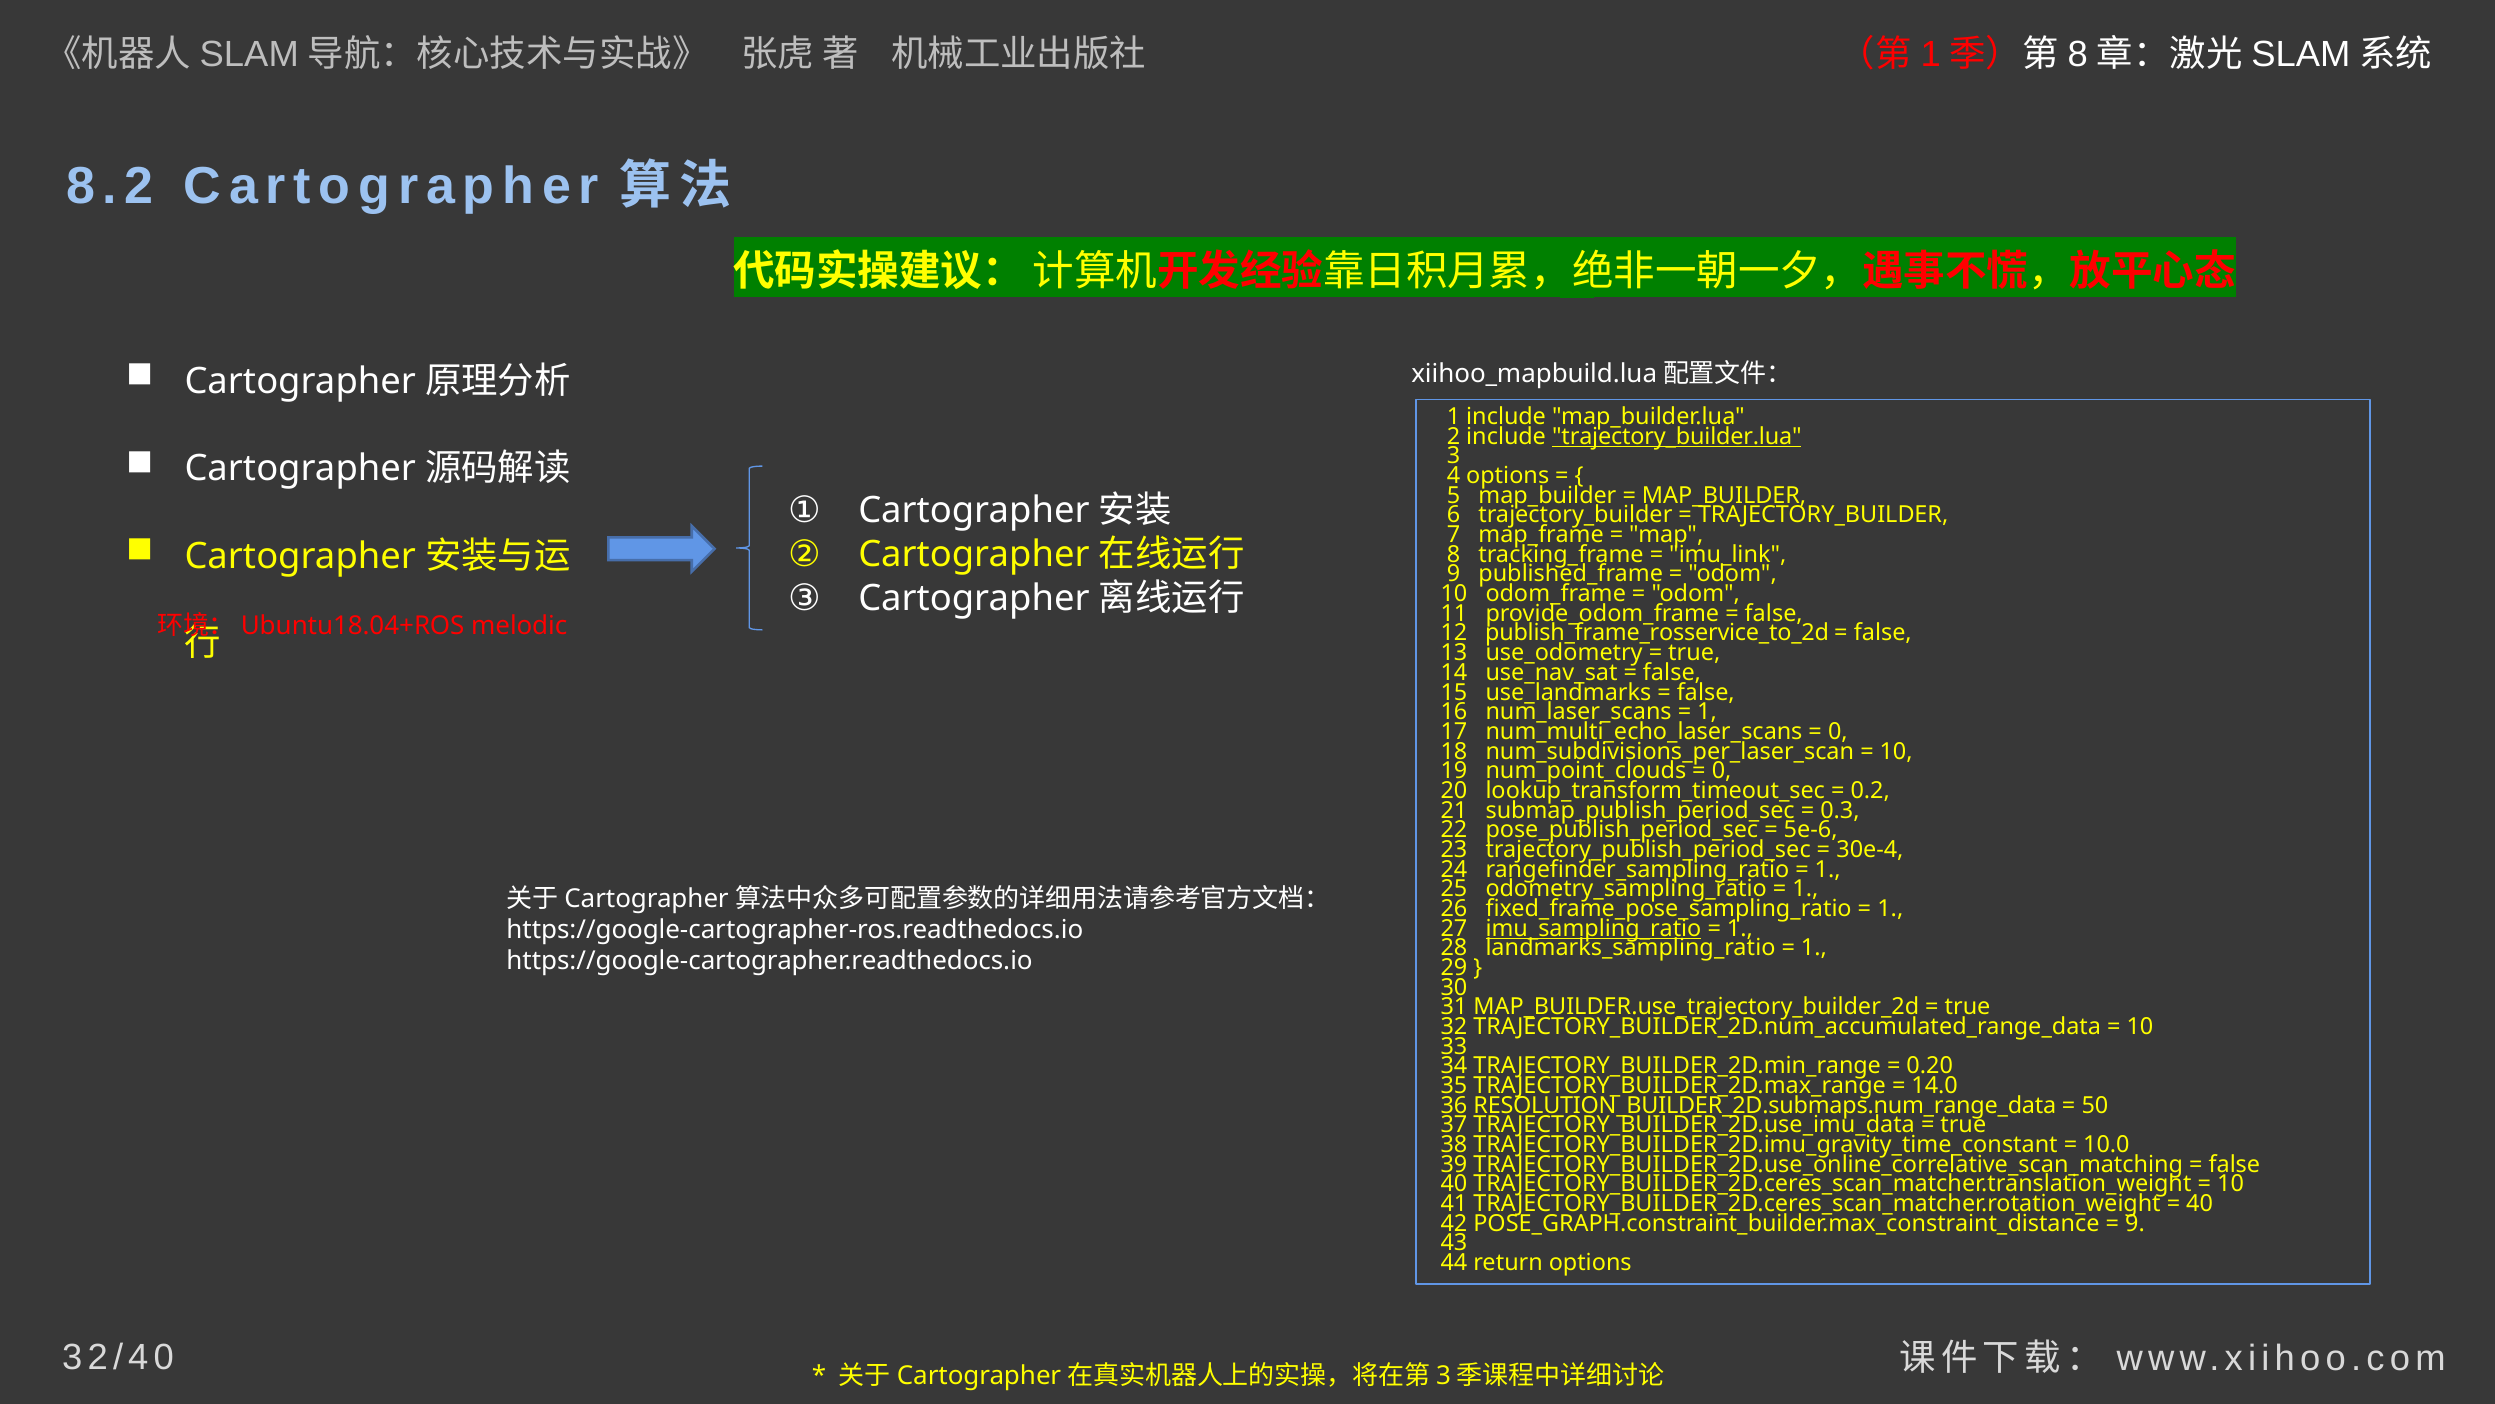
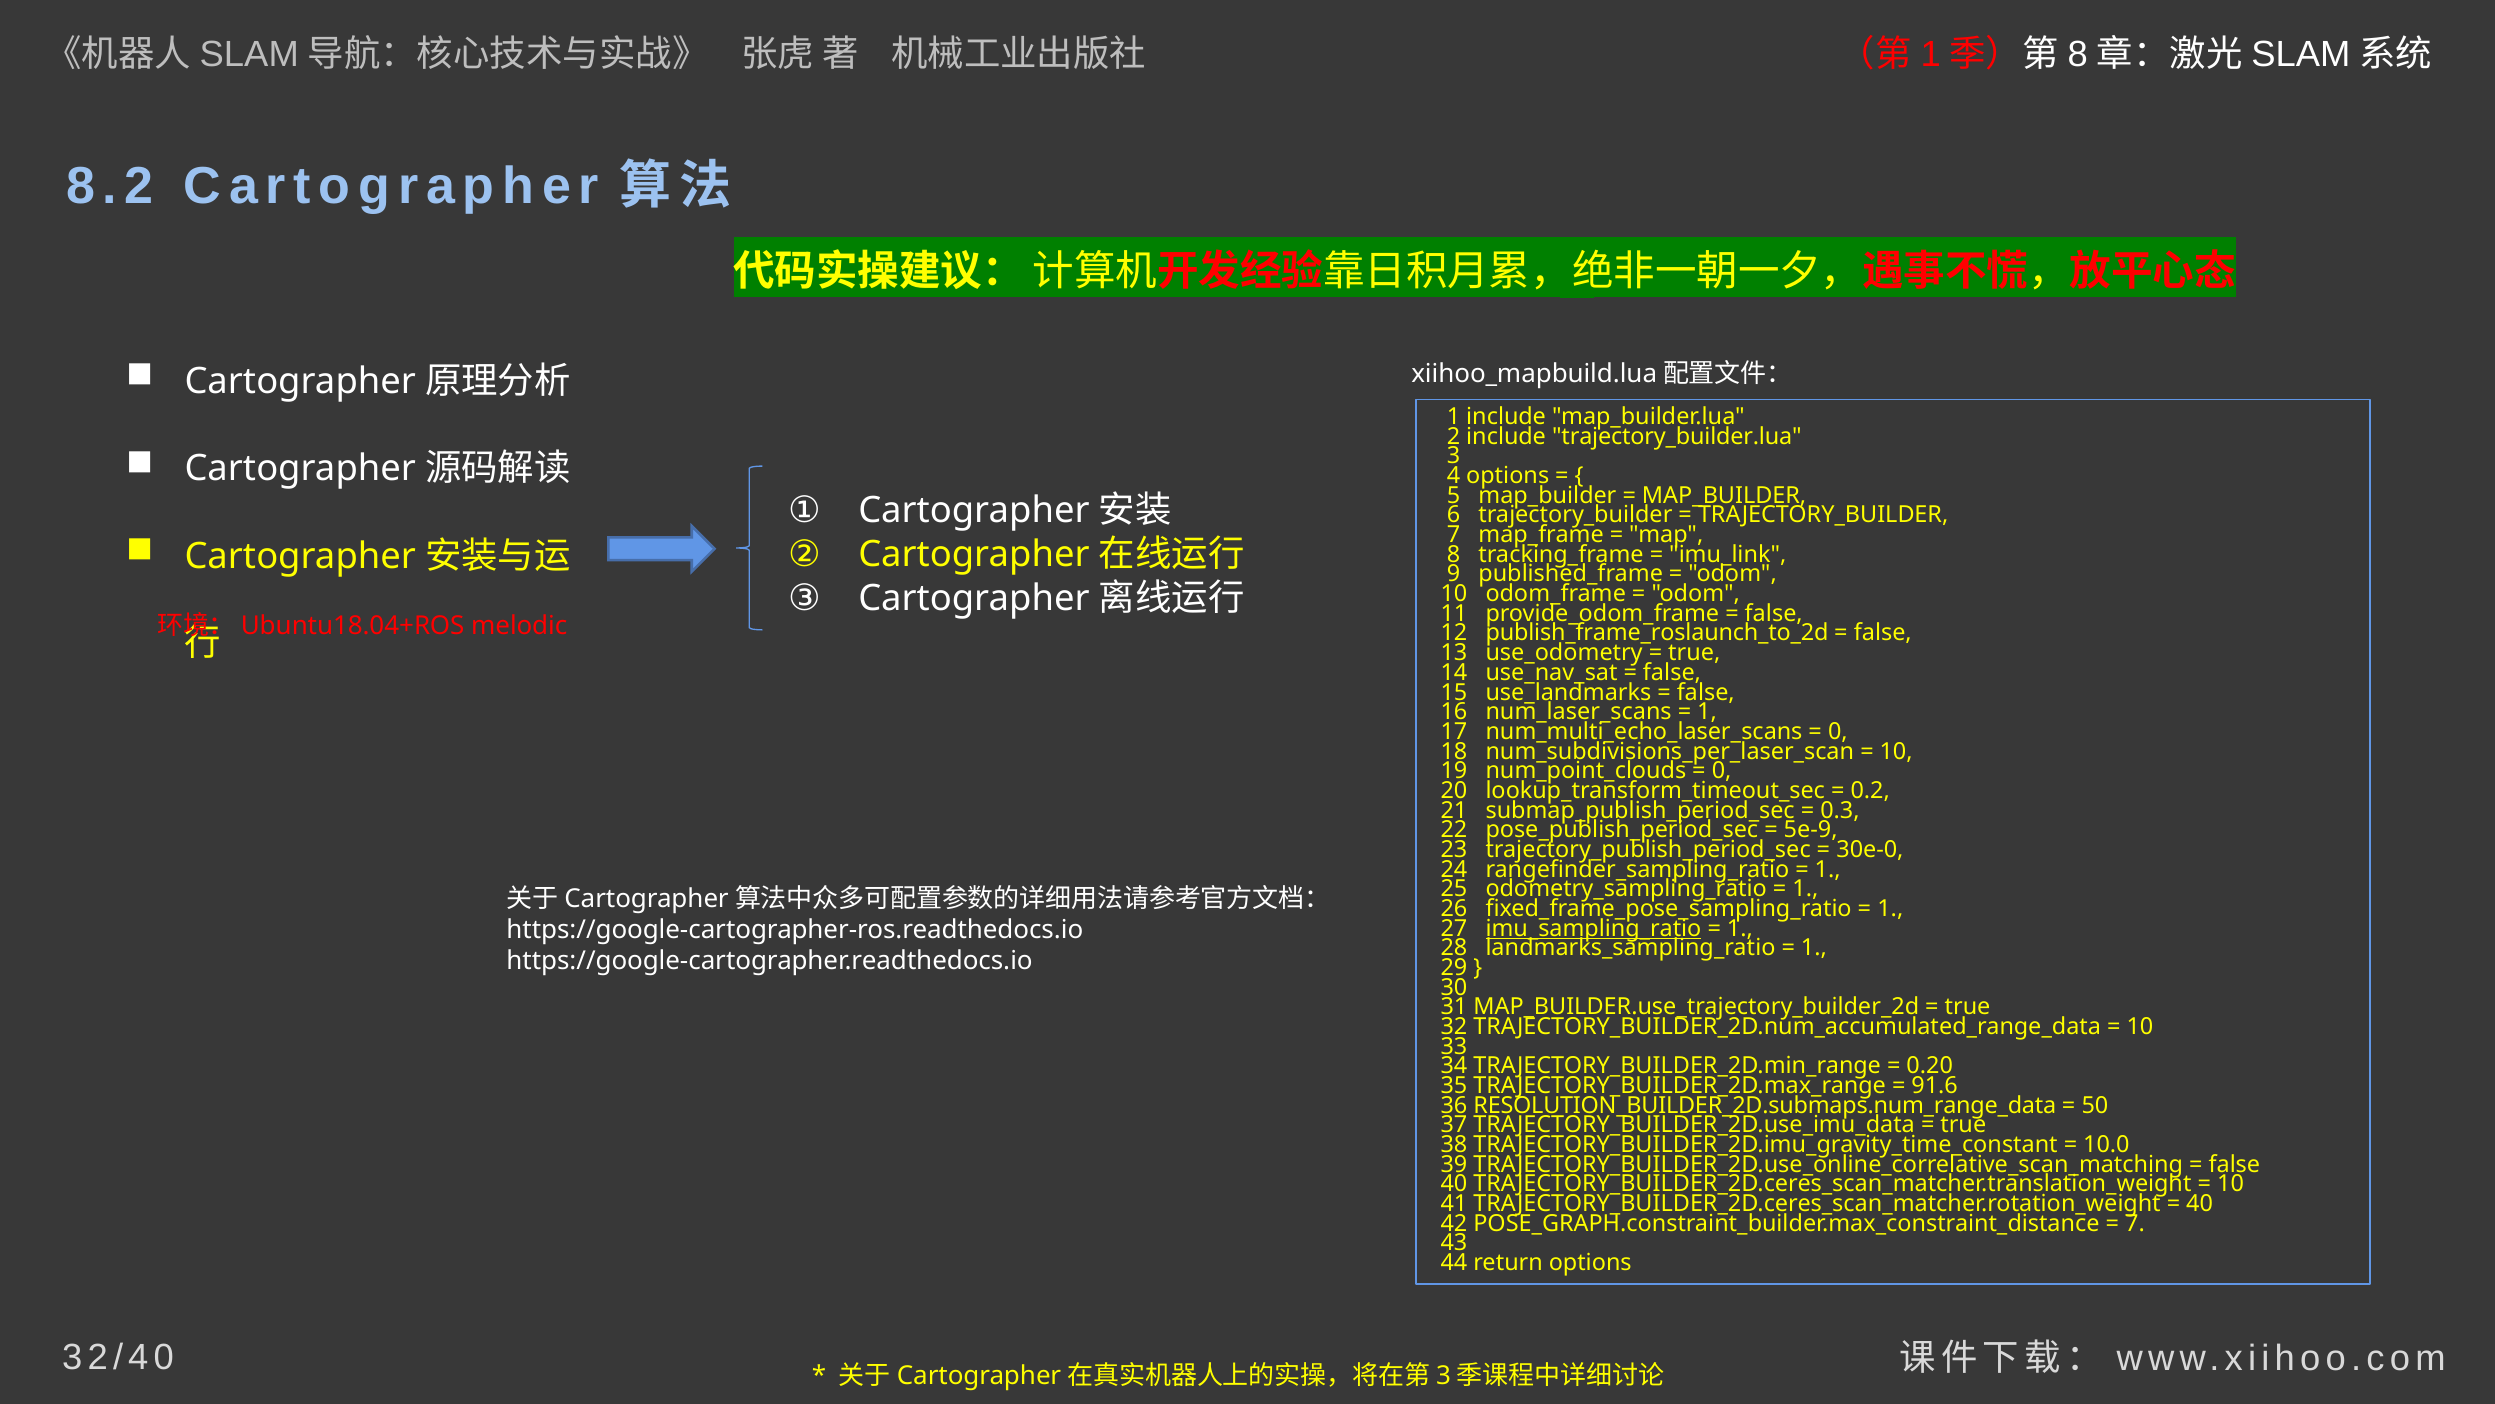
trajectory_builder.lua underline: present -> none
publish_frame_rosservice_to_2d: publish_frame_rosservice_to_2d -> publish_frame_roslaunch_to_2d
5e-6: 5e-6 -> 5e-9
30e-4: 30e-4 -> 30e-0
14.0: 14.0 -> 91.6
9 at (2135, 1223): 9 -> 7
